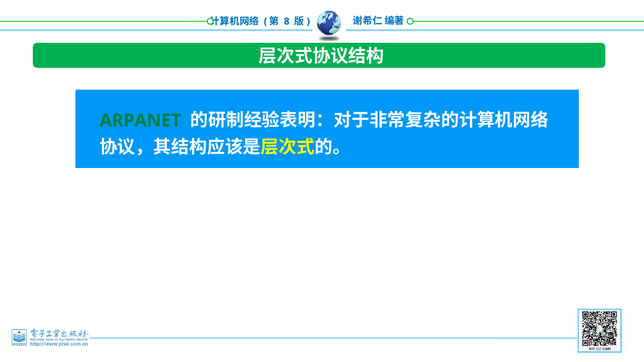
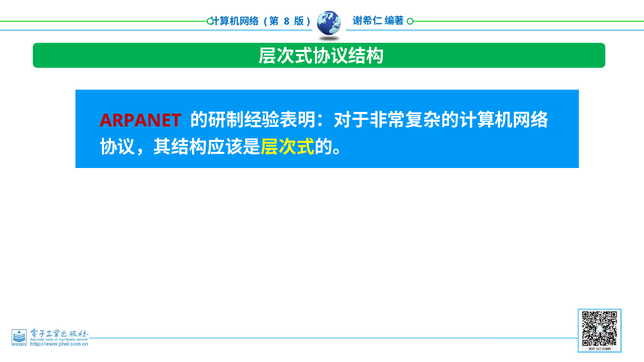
ARPANET colour: green -> red
